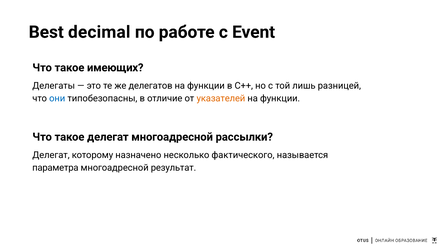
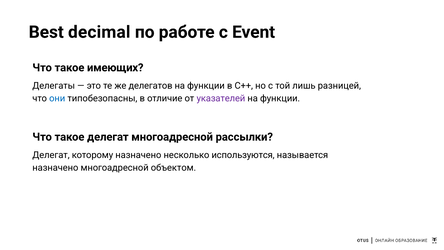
указателей colour: orange -> purple
фактического: фактического -> используются
параметра at (55, 168): параметра -> назначено
результат: результат -> объектом
